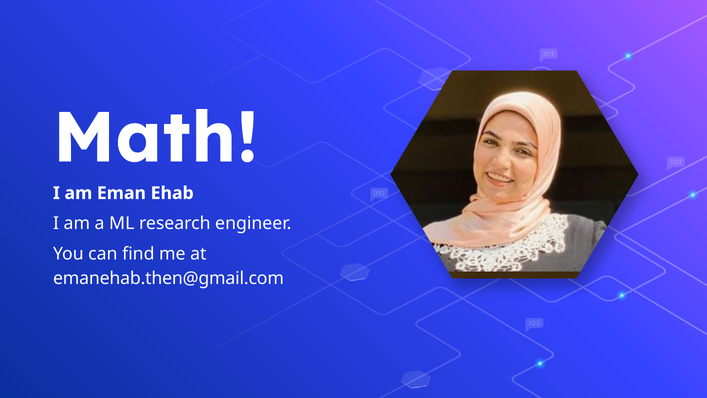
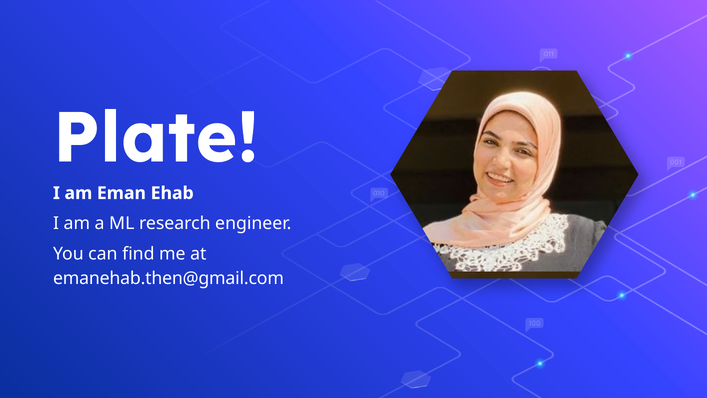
Math: Math -> Plate
